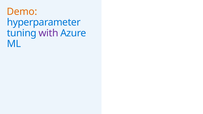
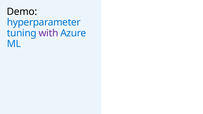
Demo colour: orange -> black
